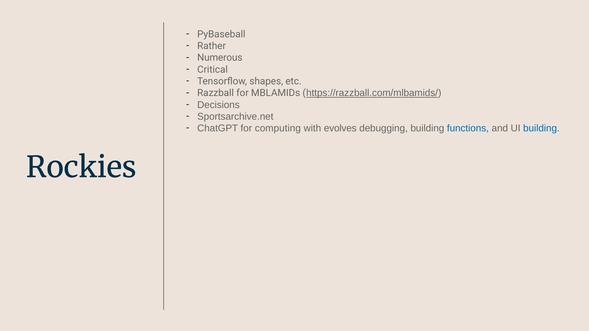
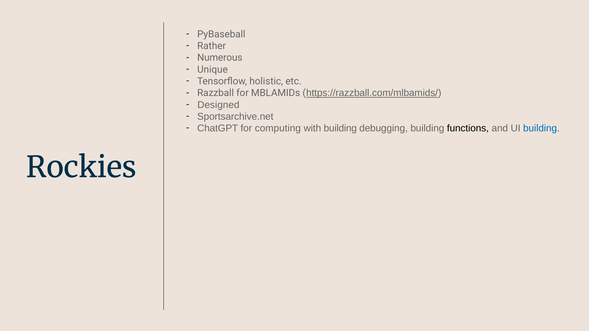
Critical: Critical -> Unique
shapes: shapes -> holistic
Decisions: Decisions -> Designed
with evolves: evolves -> building
functions colour: blue -> black
